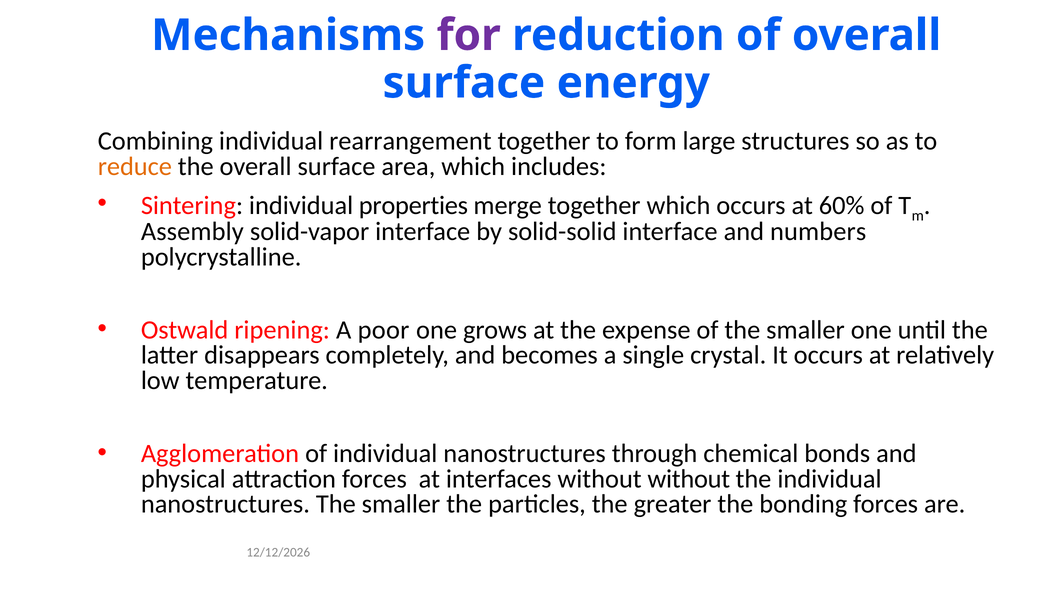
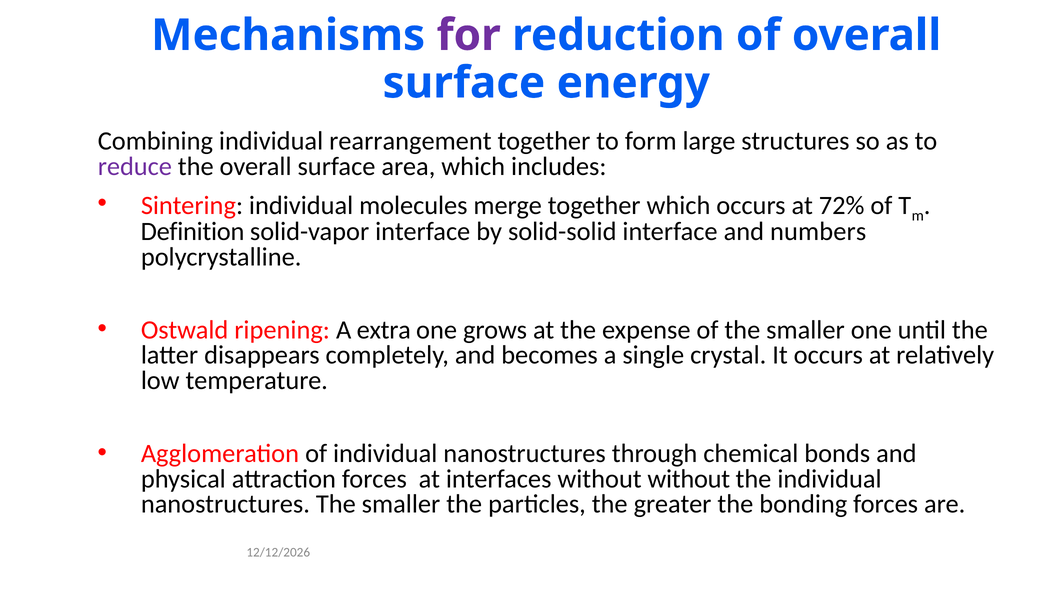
reduce colour: orange -> purple
properties: properties -> molecules
60%: 60% -> 72%
Assembly: Assembly -> Definition
poor: poor -> extra
